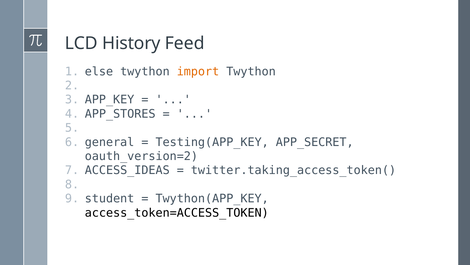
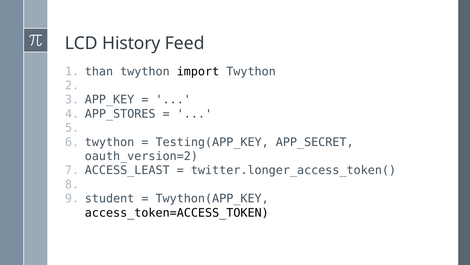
else: else -> than
import colour: orange -> black
general at (110, 142): general -> twython
ACCESS_IDEAS: ACCESS_IDEAS -> ACCESS_LEAST
twitter.taking_access_token(: twitter.taking_access_token( -> twitter.longer_access_token(
